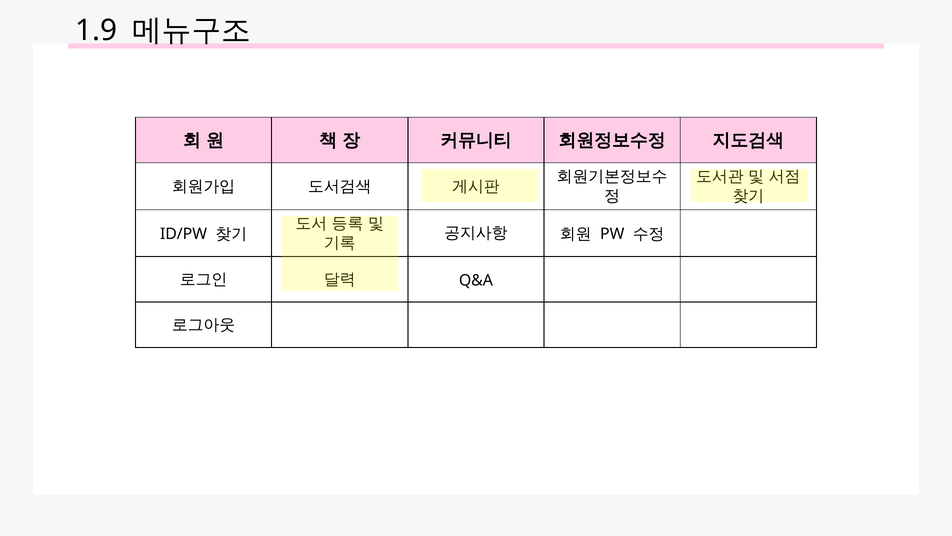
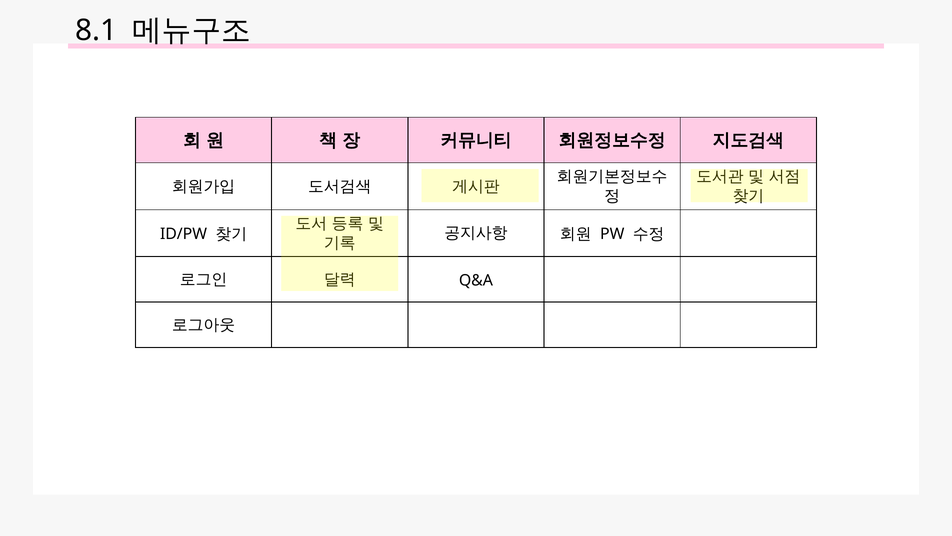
1.9: 1.9 -> 8.1
